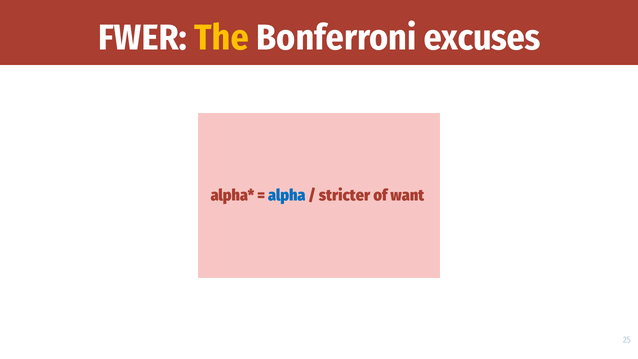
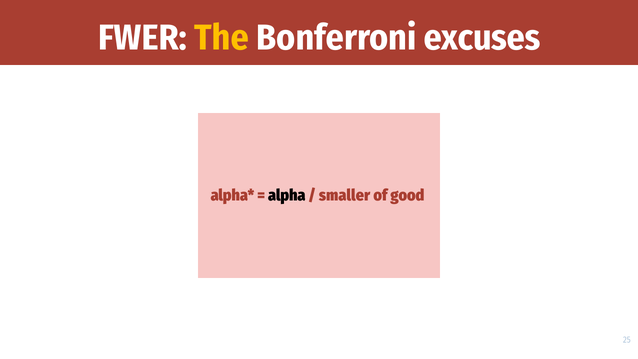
alpha colour: blue -> black
stricter: stricter -> smaller
want: want -> good
